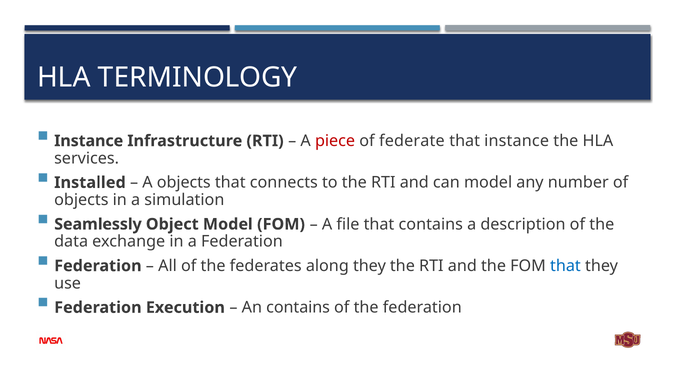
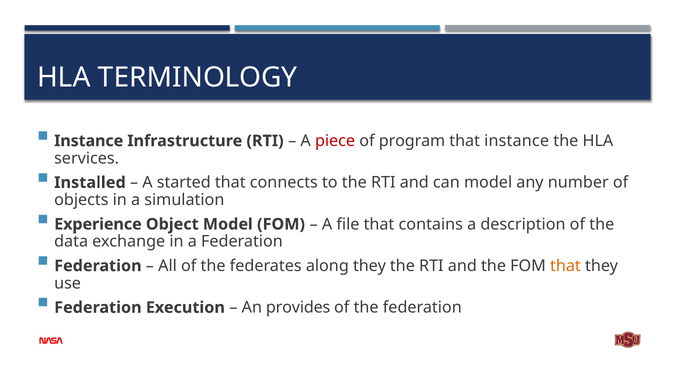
federate: federate -> program
A objects: objects -> started
Seamlessly: Seamlessly -> Experience
that at (565, 266) colour: blue -> orange
An contains: contains -> provides
